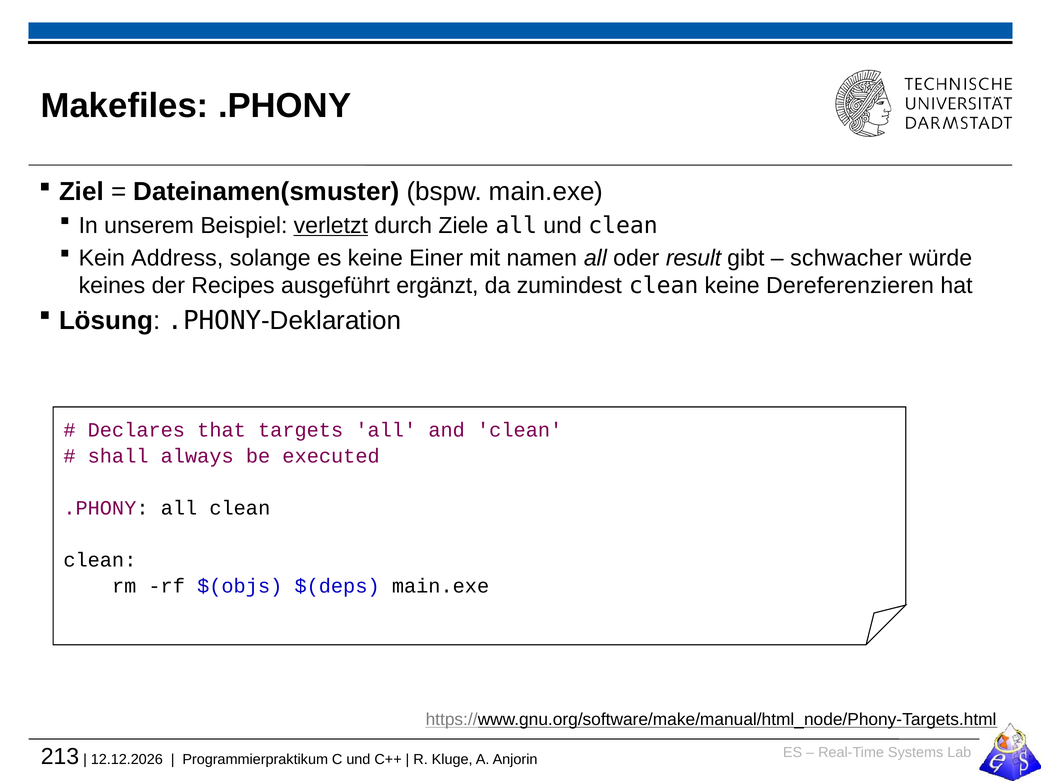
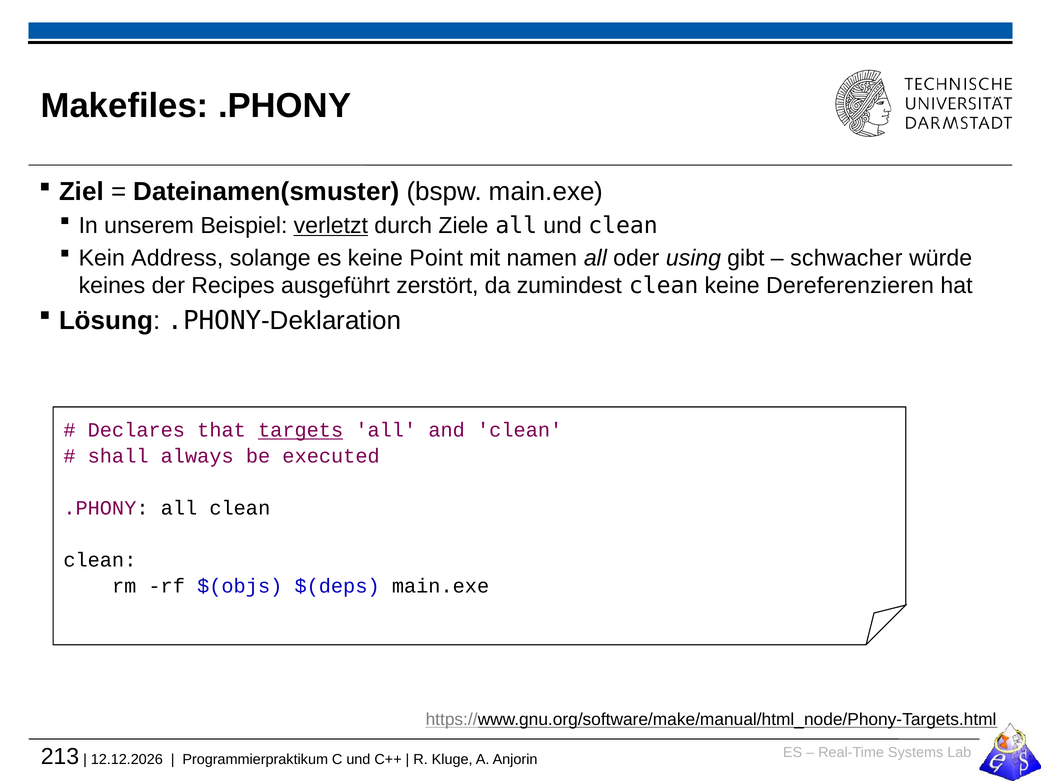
Einer: Einer -> Point
result: result -> using
ergänzt: ergänzt -> zerstört
targets underline: none -> present
